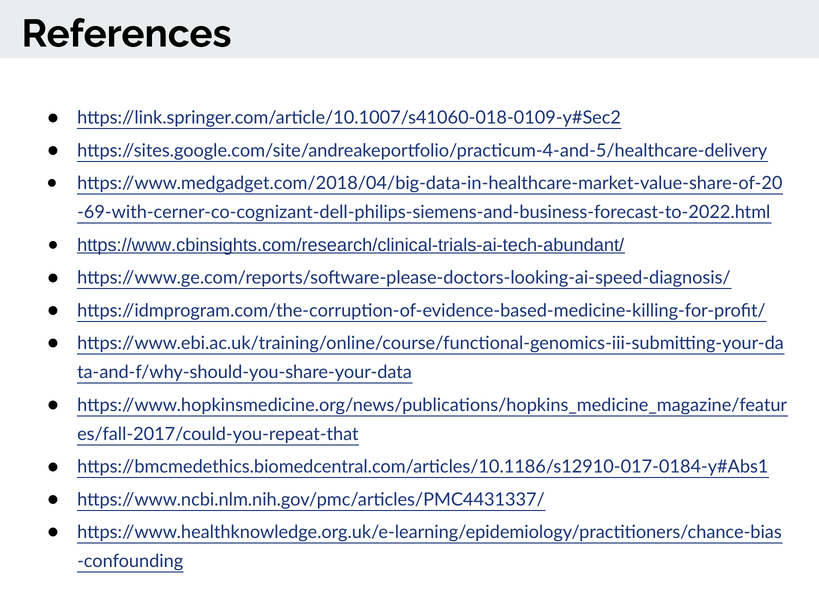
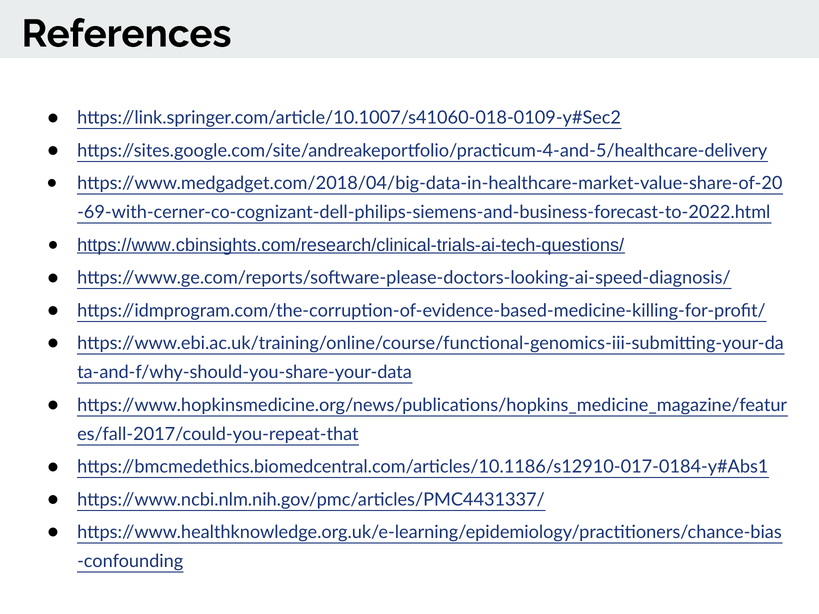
https://www.cbinsights.com/research/clinical-trials-ai-tech-abundant/: https://www.cbinsights.com/research/clinical-trials-ai-tech-abundant/ -> https://www.cbinsights.com/research/clinical-trials-ai-tech-questions/
